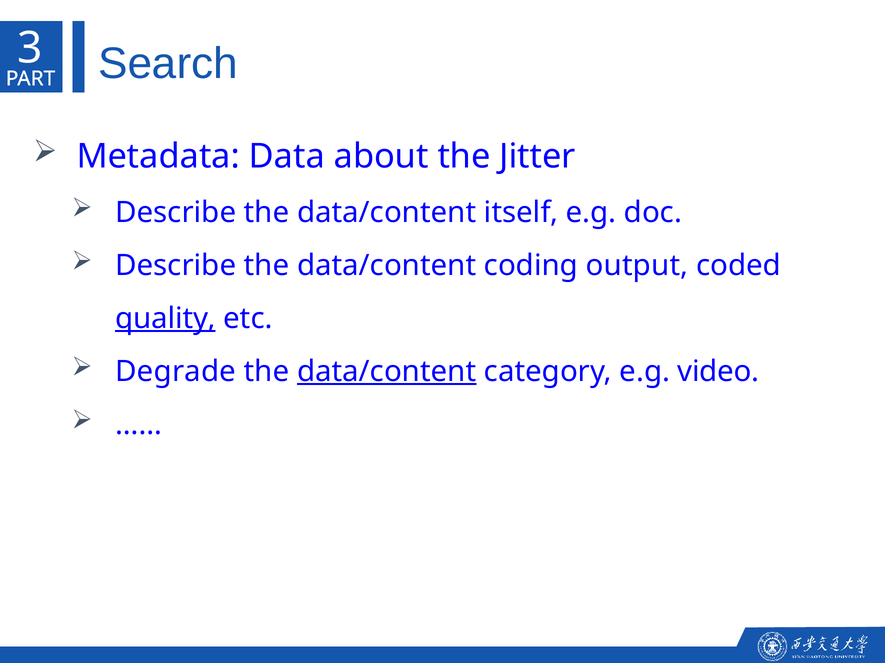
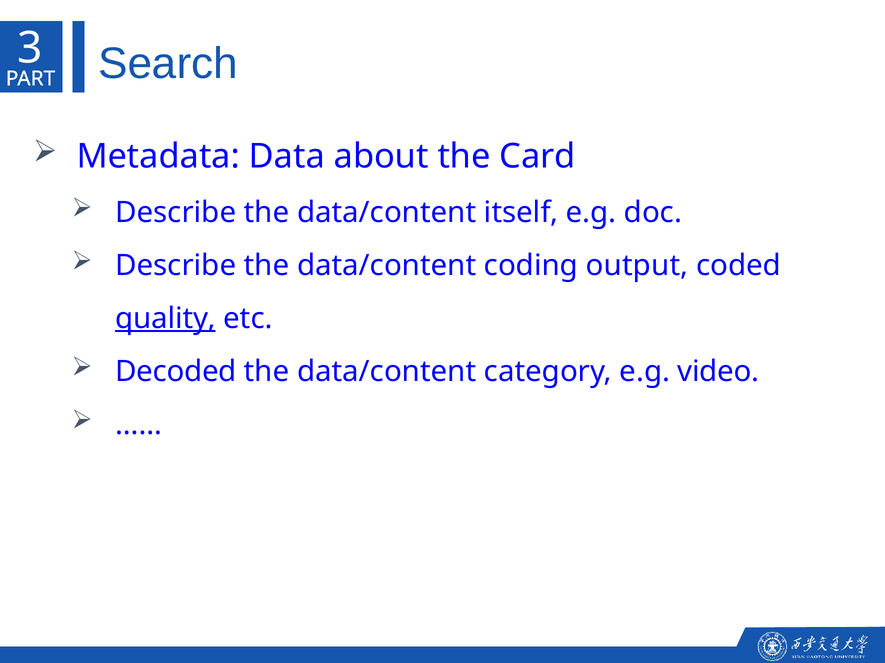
Jitter: Jitter -> Card
Degrade: Degrade -> Decoded
data/content at (387, 372) underline: present -> none
